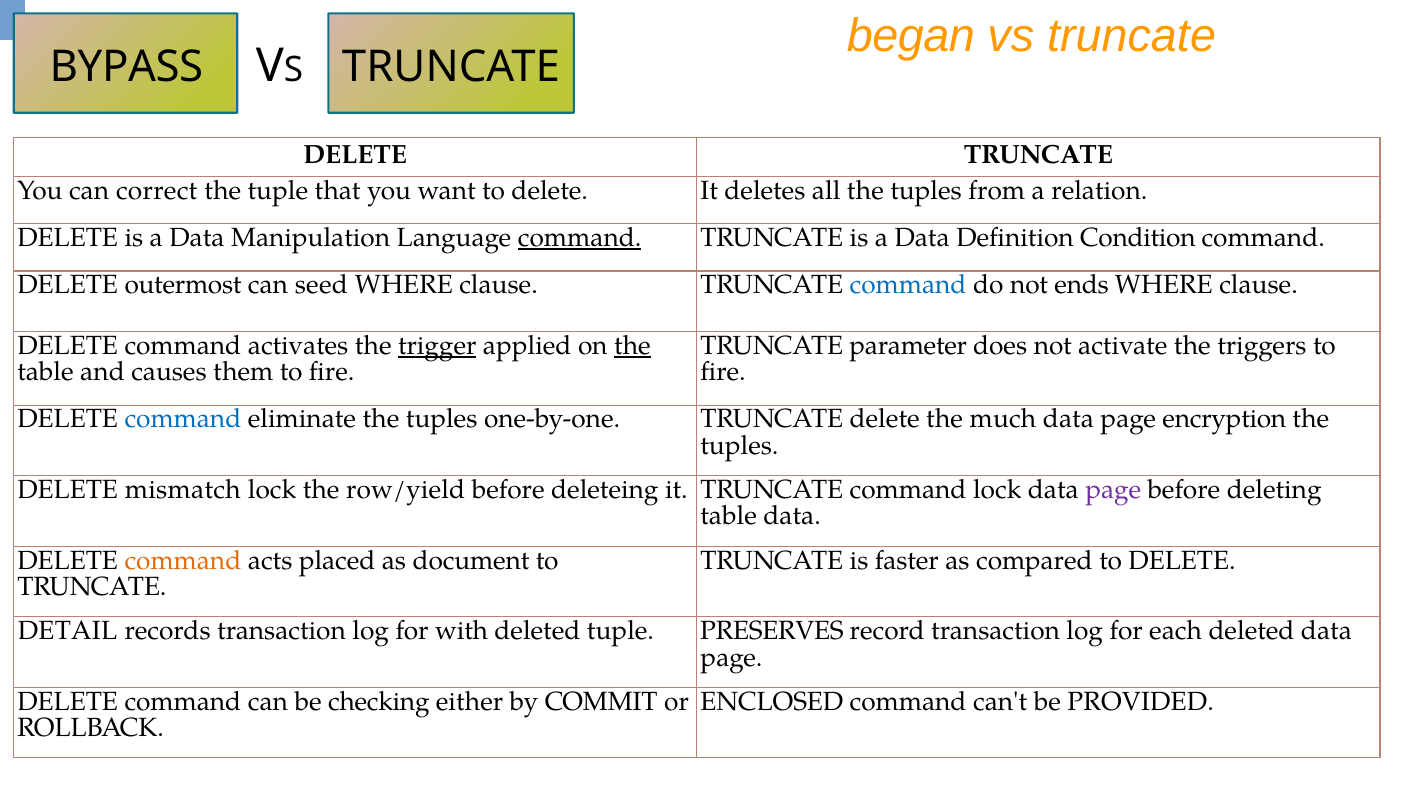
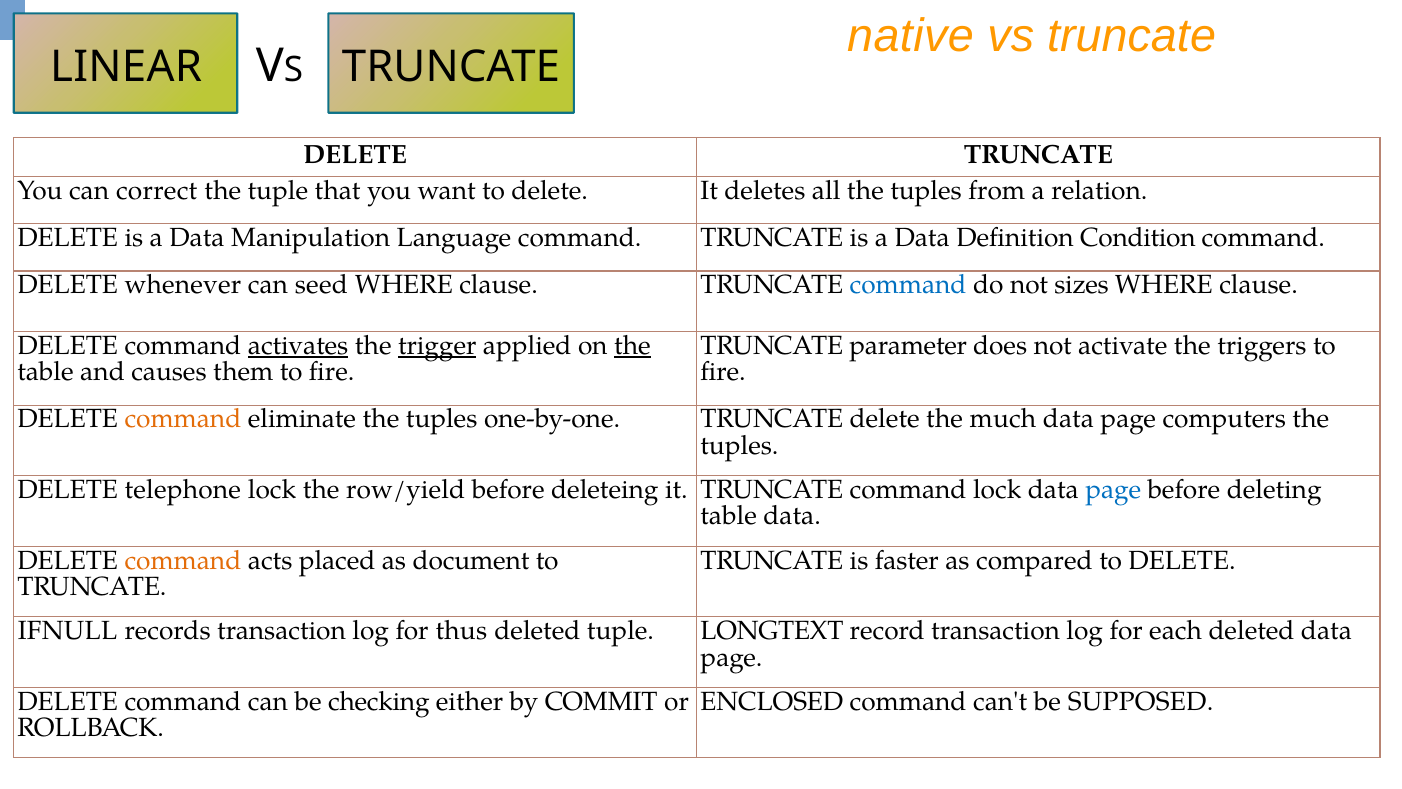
began: began -> native
BYPASS: BYPASS -> LINEAR
command at (580, 238) underline: present -> none
outermost: outermost -> whenever
ends: ends -> sizes
activates underline: none -> present
command at (183, 419) colour: blue -> orange
encryption: encryption -> computers
mismatch: mismatch -> telephone
page at (1113, 490) colour: purple -> blue
DETAIL: DETAIL -> IFNULL
with: with -> thus
PRESERVES: PRESERVES -> LONGTEXT
PROVIDED: PROVIDED -> SUPPOSED
